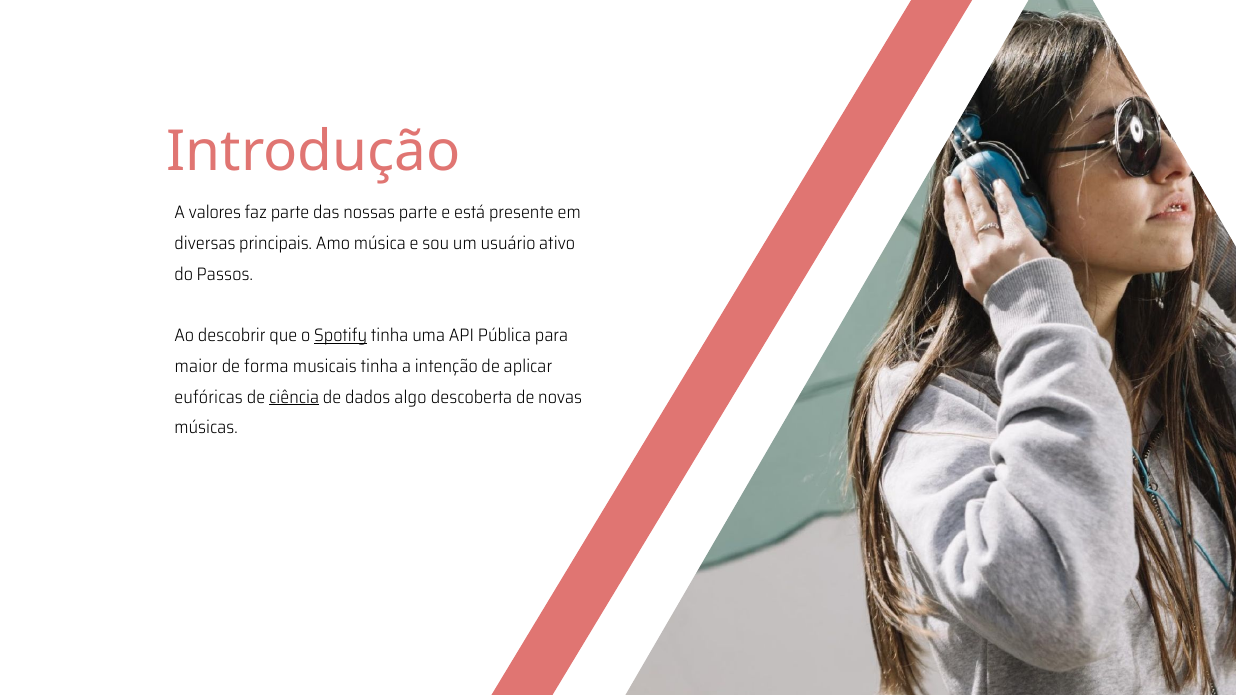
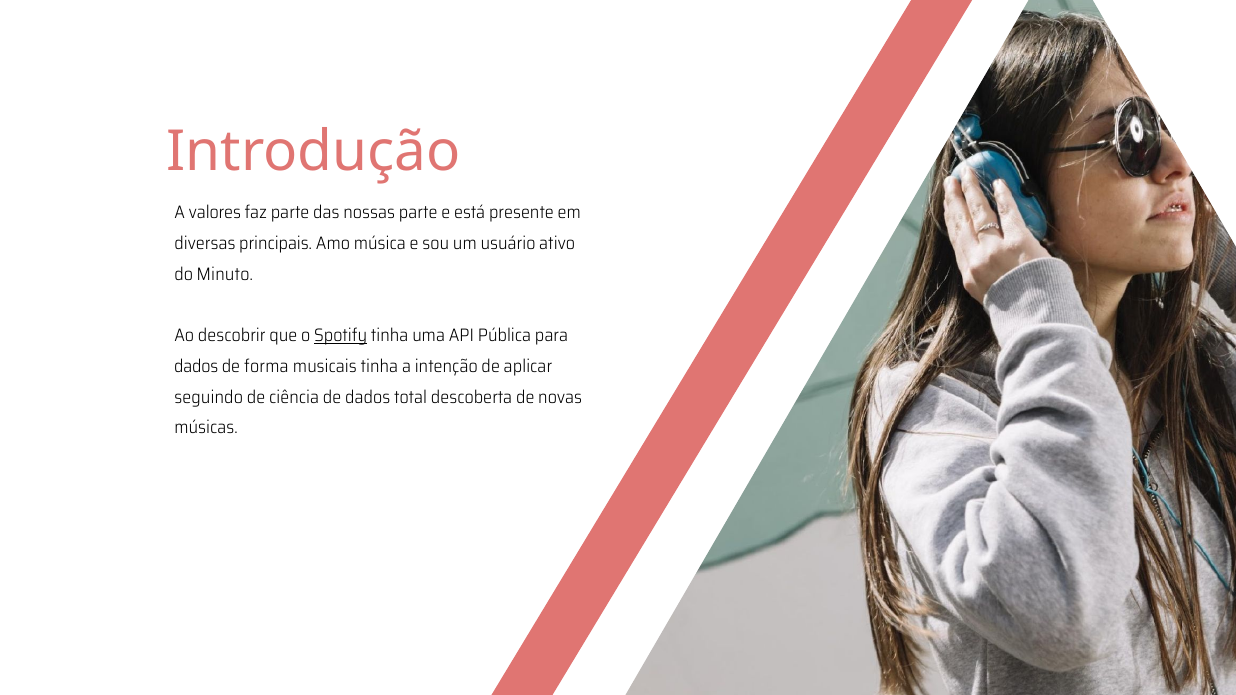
Passos: Passos -> Minuto
maior at (196, 367): maior -> dados
eufóricas: eufóricas -> seguindo
ciência underline: present -> none
algo: algo -> total
